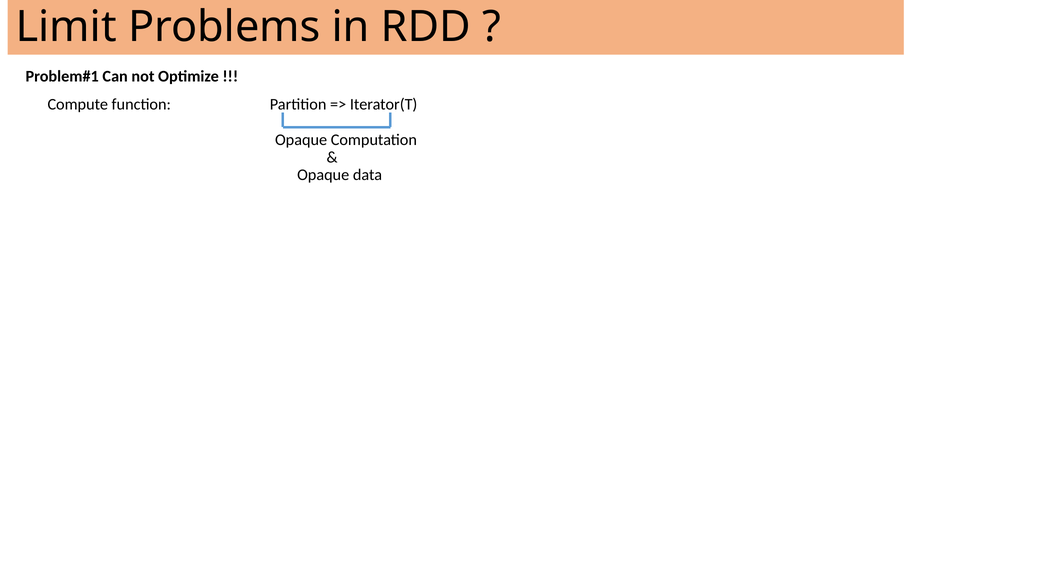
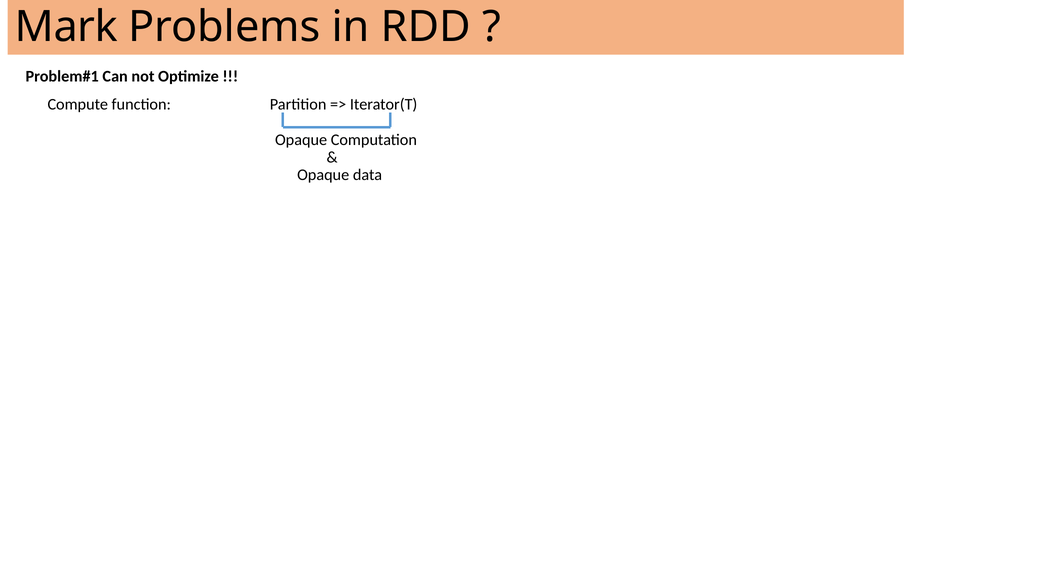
Limit: Limit -> Mark
